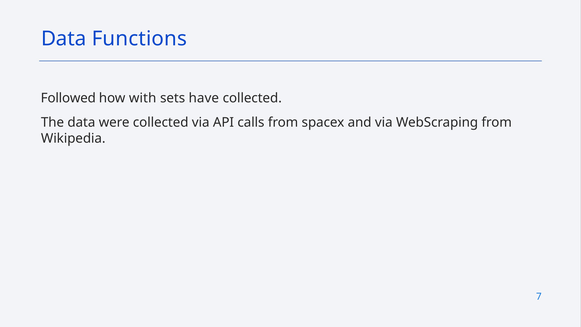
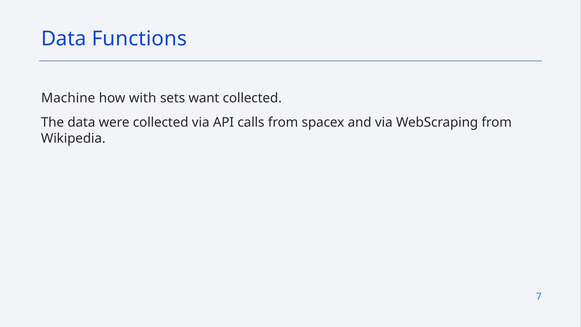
Followed: Followed -> Machine
have: have -> want
